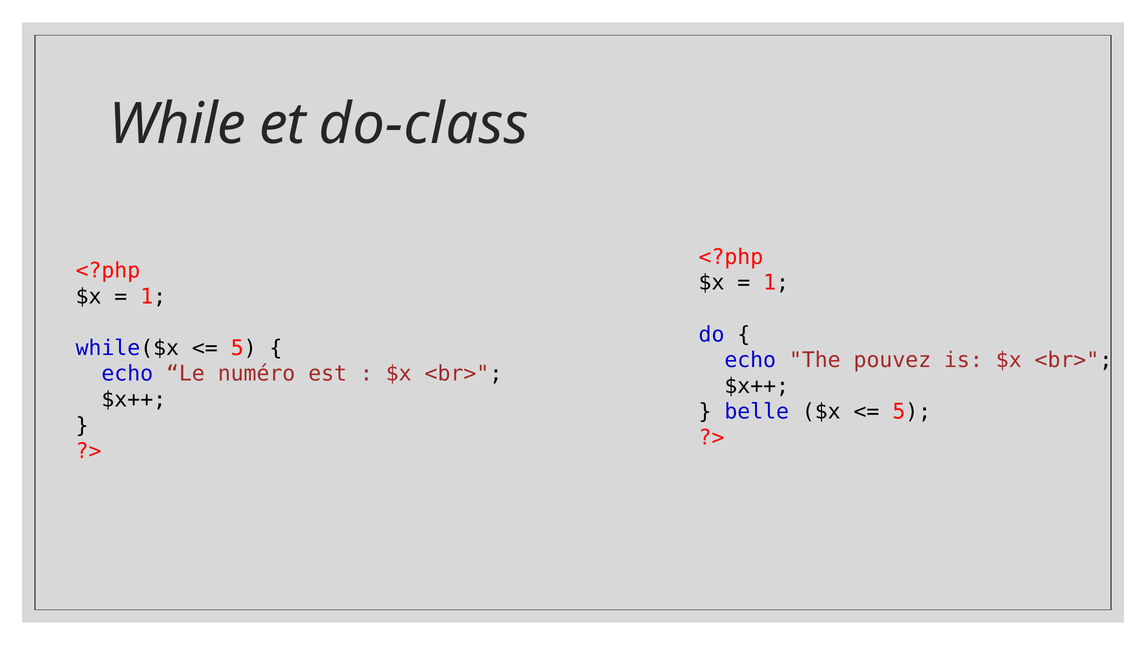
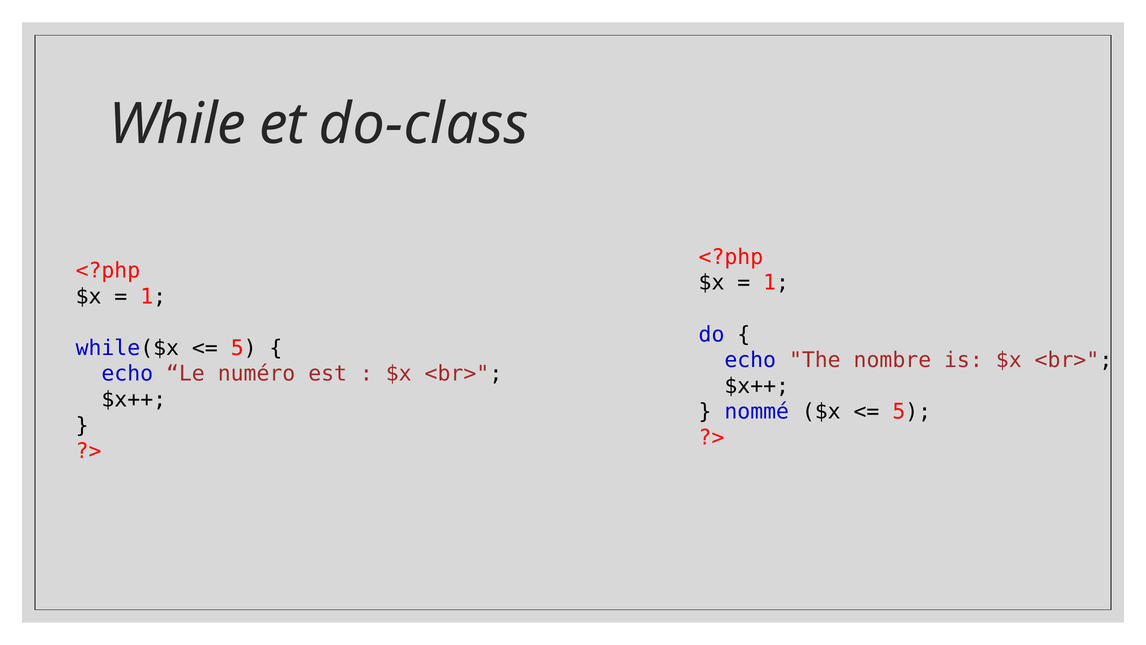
pouvez: pouvez -> nombre
belle: belle -> nommé
